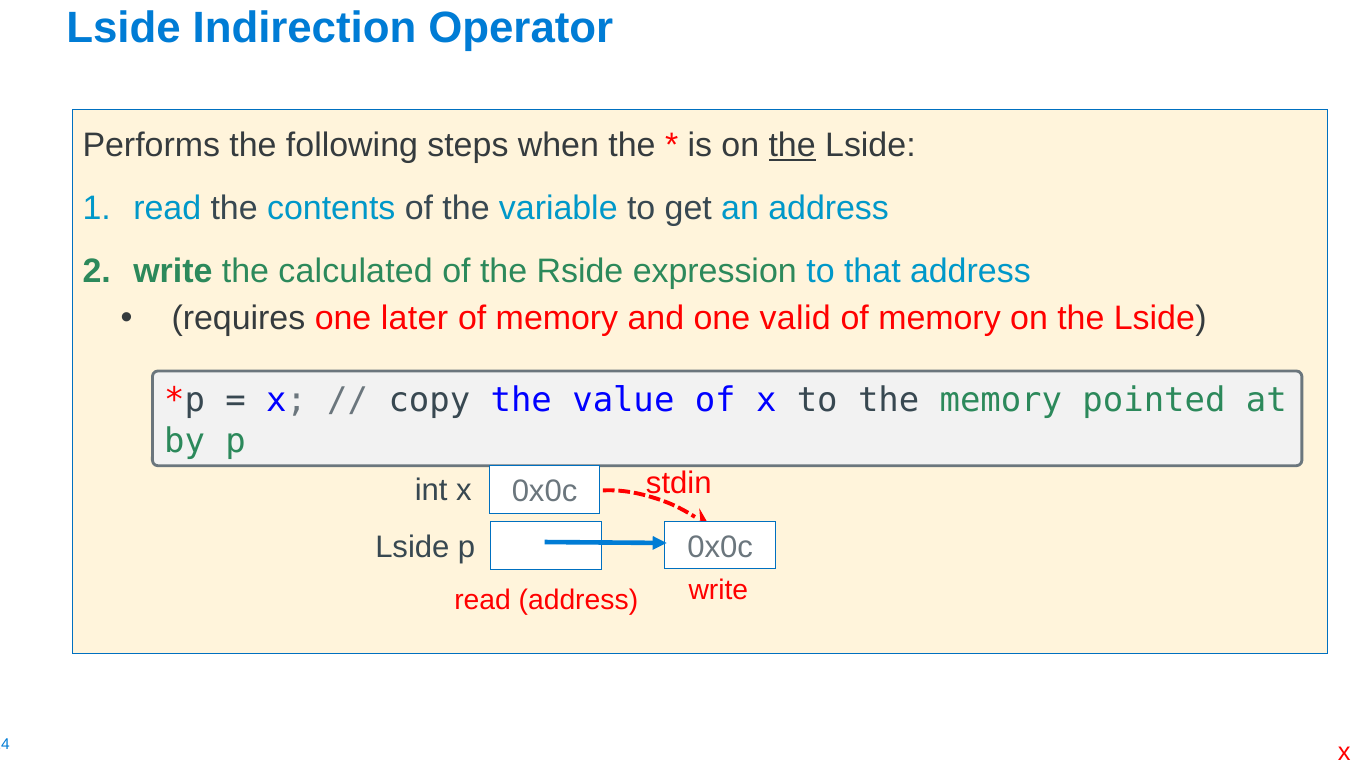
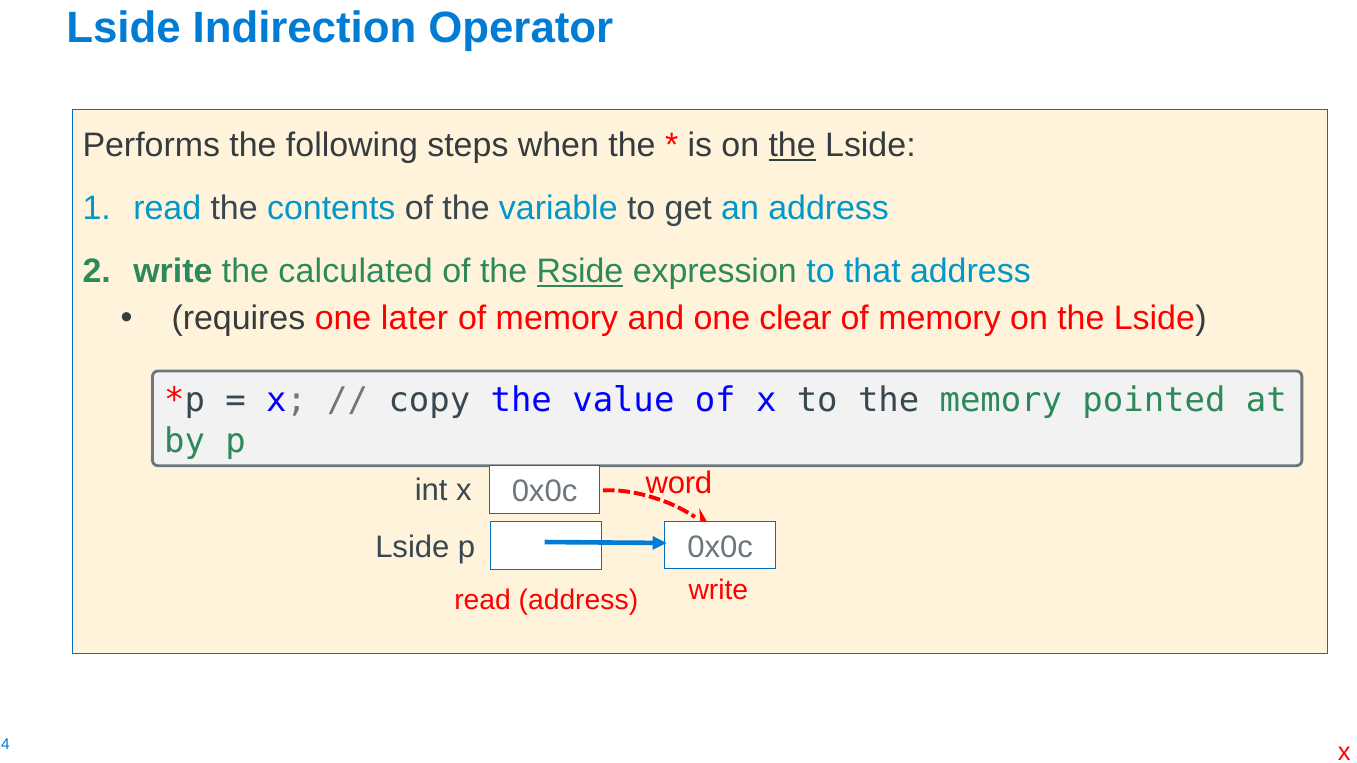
Rside underline: none -> present
valid: valid -> clear
stdin: stdin -> word
